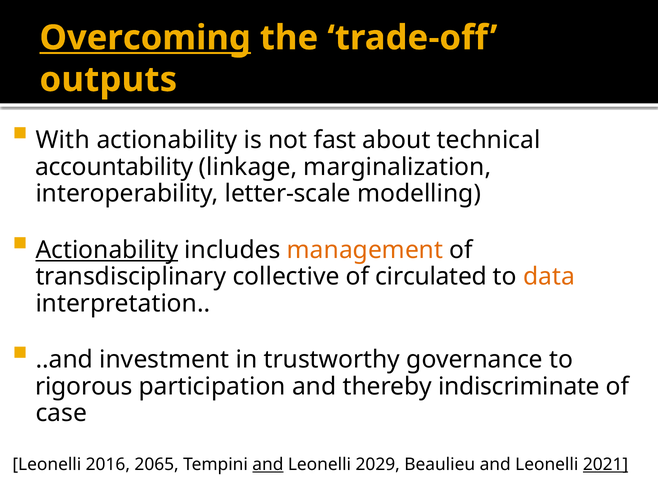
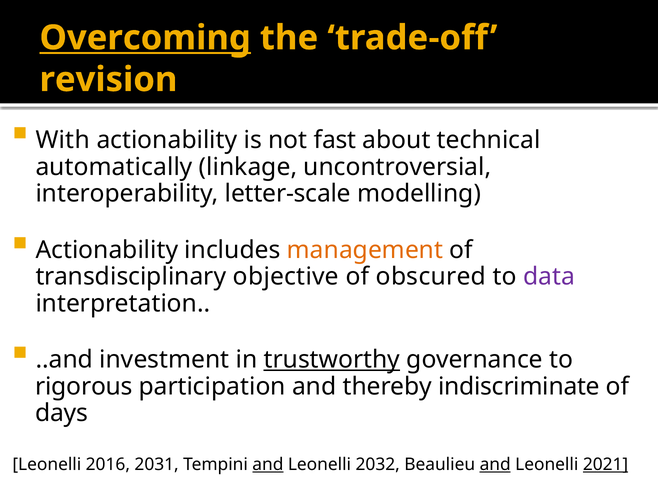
outputs: outputs -> revision
accountability: accountability -> automatically
marginalization: marginalization -> uncontroversial
Actionability at (107, 250) underline: present -> none
collective: collective -> objective
circulated: circulated -> obscured
data colour: orange -> purple
trustworthy underline: none -> present
case: case -> days
2065: 2065 -> 2031
2029: 2029 -> 2032
and at (495, 464) underline: none -> present
